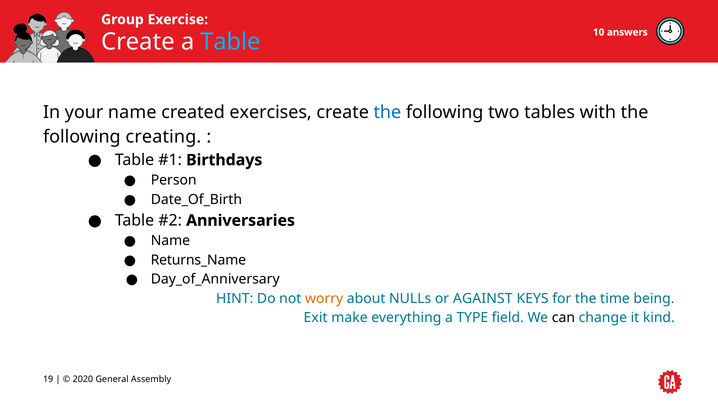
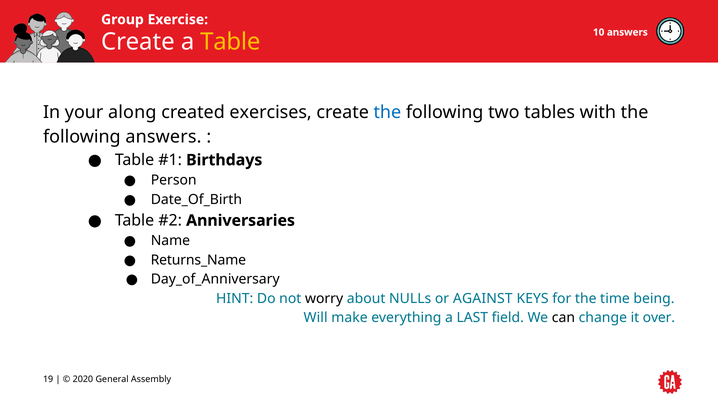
Table at (230, 42) colour: light blue -> yellow
your name: name -> along
following creating: creating -> answers
worry colour: orange -> black
Exit: Exit -> Will
TYPE: TYPE -> LAST
kind: kind -> over
